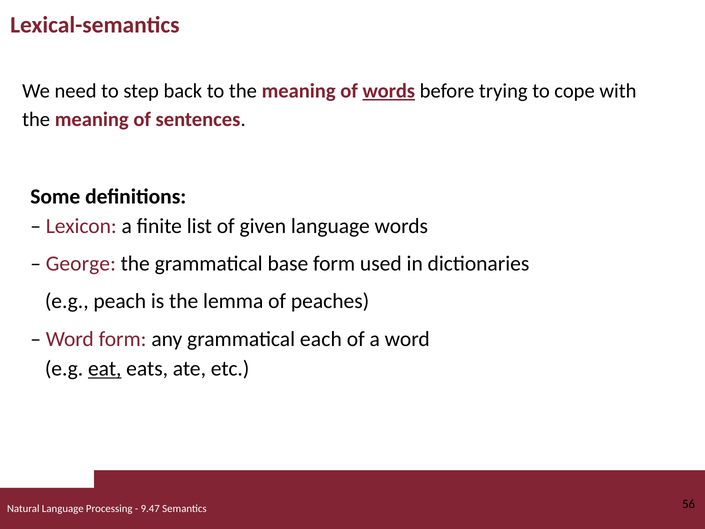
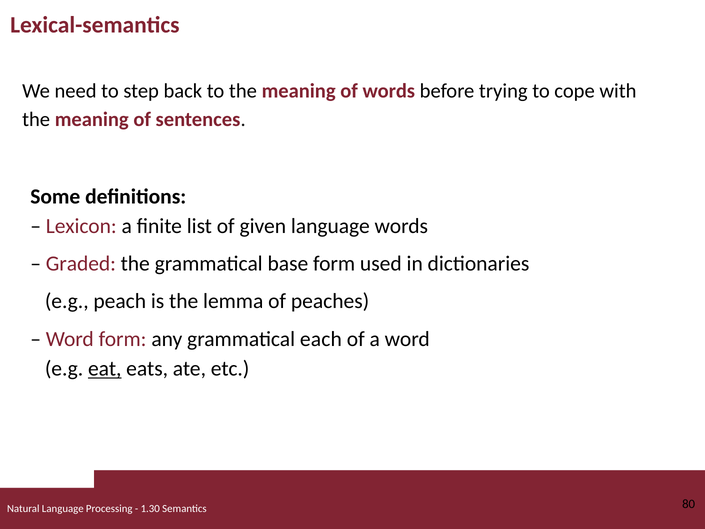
words at (389, 91) underline: present -> none
George: George -> Graded
9.47: 9.47 -> 1.30
56: 56 -> 80
